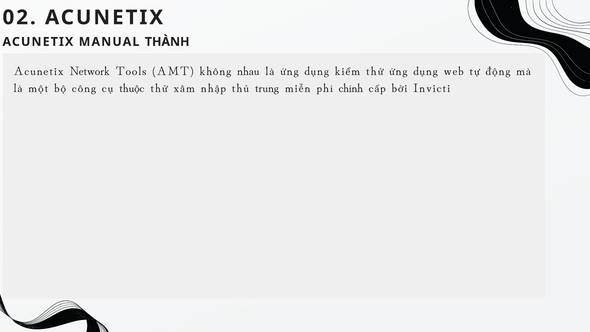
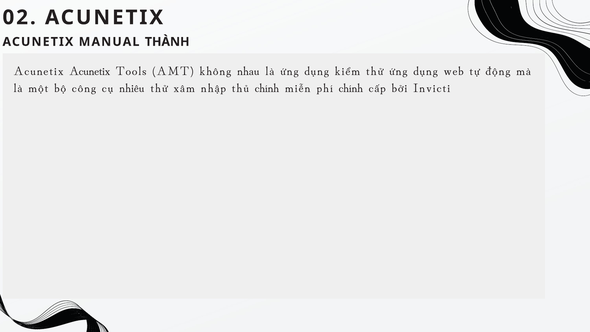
Network at (90, 71): Network -> Acunetix
thuộc: thuộc -> nhiêu
thủ trung: trung -> chính
